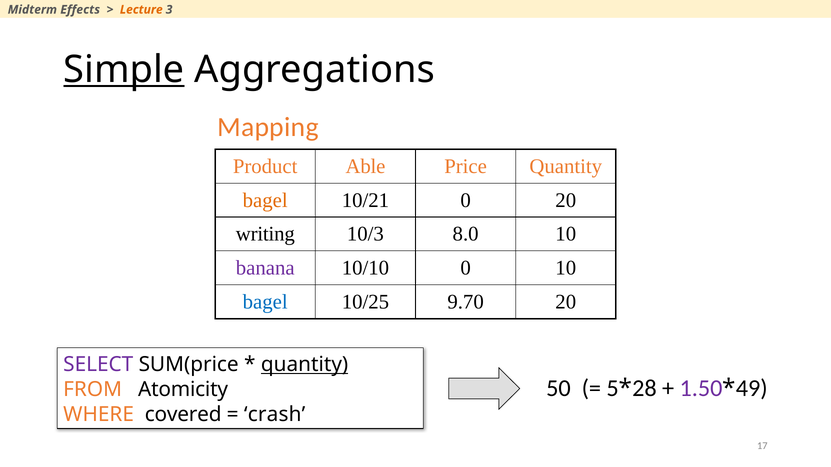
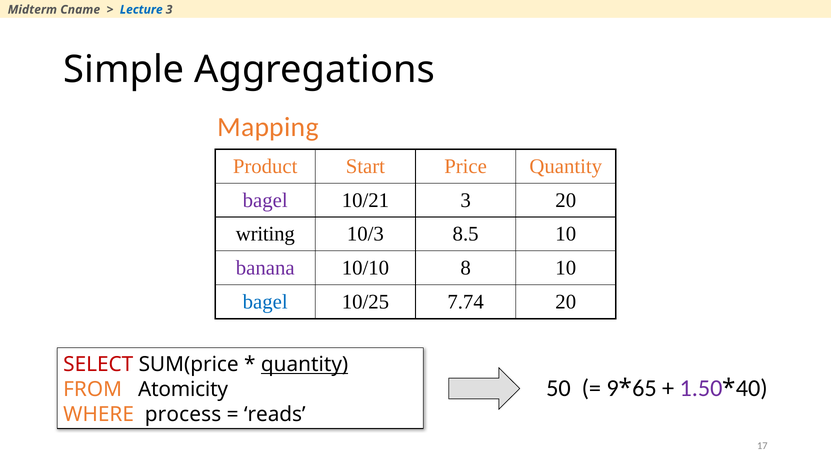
Effects: Effects -> Cname
Lecture colour: orange -> blue
Simple underline: present -> none
Able: Able -> Start
bagel at (265, 200) colour: orange -> purple
10/21 0: 0 -> 3
8.0: 8.0 -> 8.5
10/10 0: 0 -> 8
9.70: 9.70 -> 7.74
SELECT colour: purple -> red
5: 5 -> 9
28: 28 -> 65
49: 49 -> 40
covered: covered -> process
crash: crash -> reads
